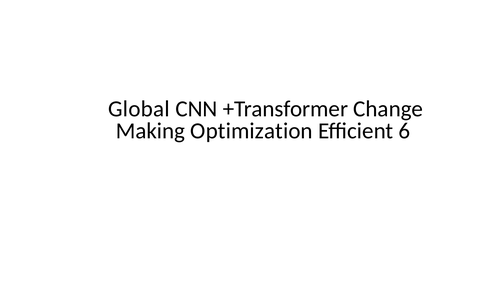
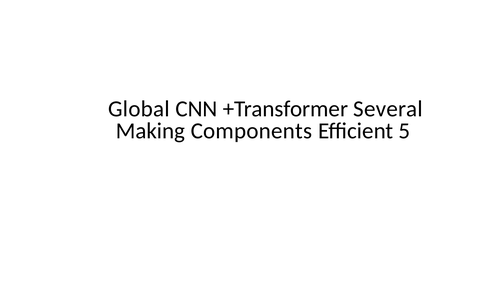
Change: Change -> Several
Optimization: Optimization -> Components
6: 6 -> 5
